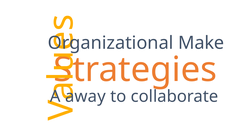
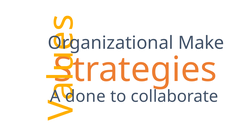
away: away -> done
